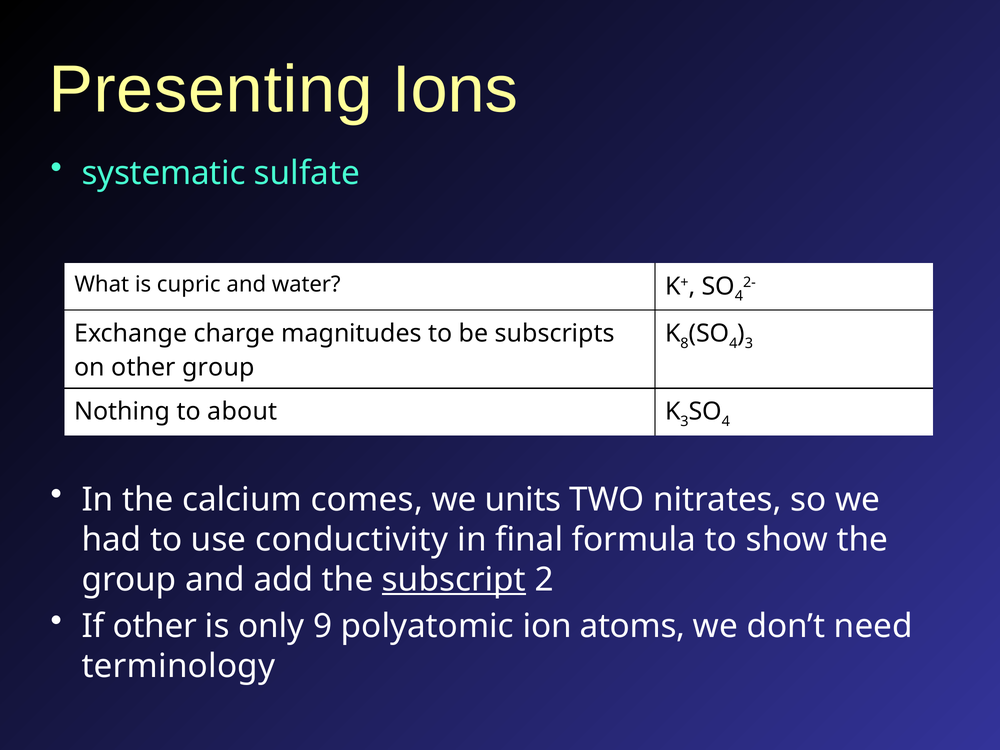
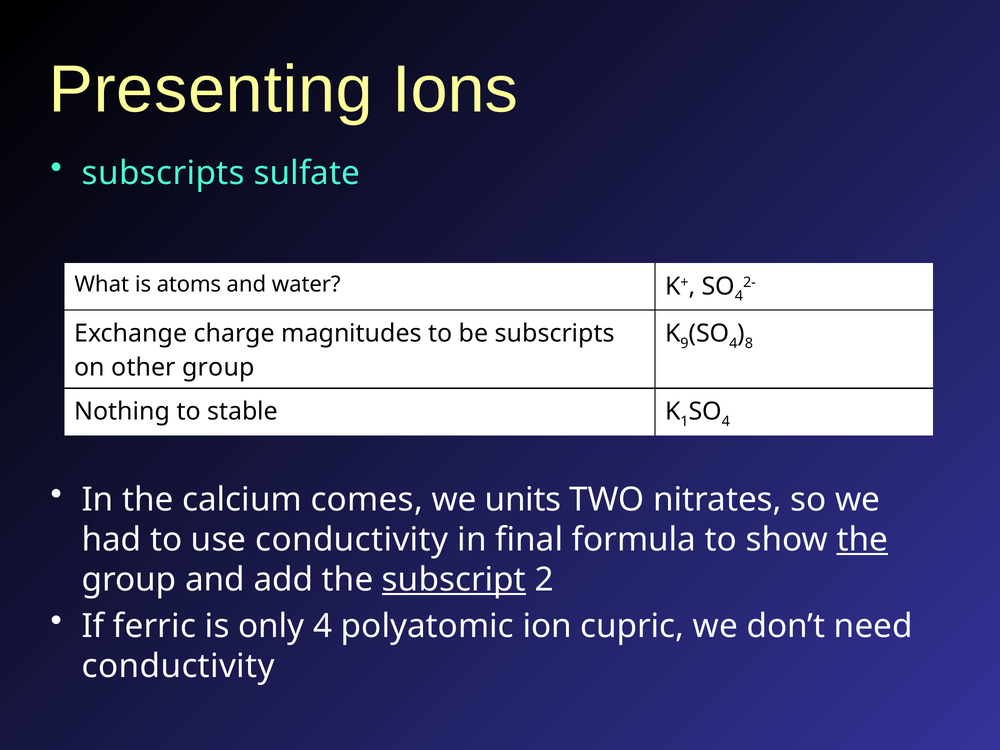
systematic at (164, 173): systematic -> subscripts
cupric: cupric -> atoms
8: 8 -> 9
3 at (749, 343): 3 -> 8
about: about -> stable
3 at (684, 421): 3 -> 1
the at (862, 540) underline: none -> present
If other: other -> ferric
only 9: 9 -> 4
atoms: atoms -> cupric
terminology at (178, 666): terminology -> conductivity
